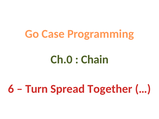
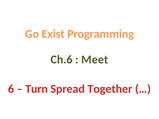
Case: Case -> Exist
Ch.0: Ch.0 -> Ch.6
Chain: Chain -> Meet
